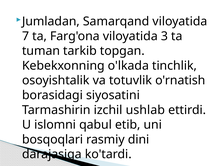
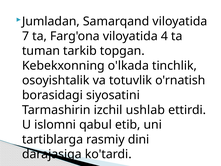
3: 3 -> 4
bosqoqlari: bosqoqlari -> tartiblarga
